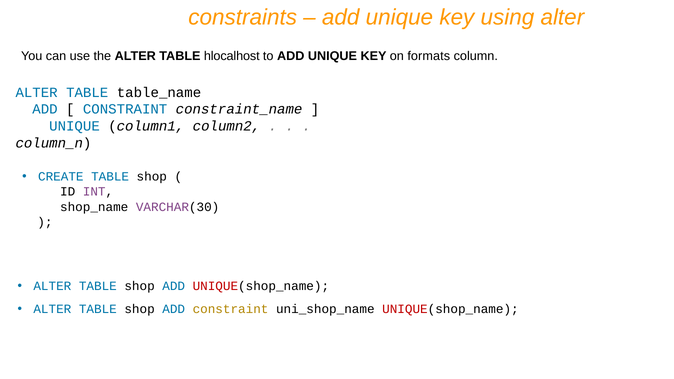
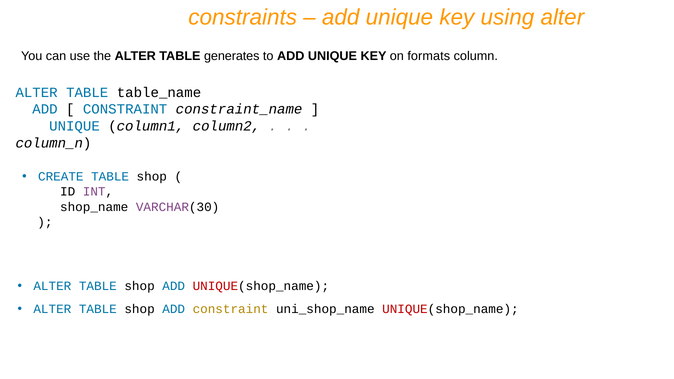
hlocalhost: hlocalhost -> generates
